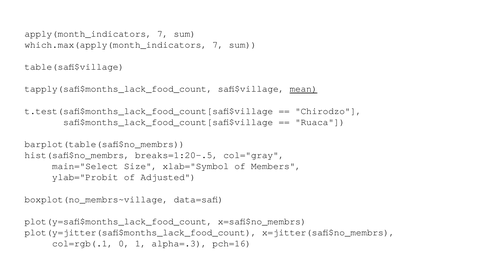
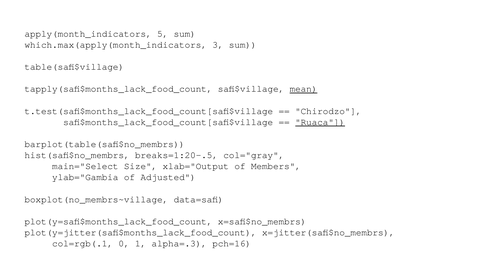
apply(month_indicators 7: 7 -> 5
which.max(apply(month_indicators 7: 7 -> 3
Ruaca underline: none -> present
xlab="Symbol: xlab="Symbol -> xlab="Output
ylab="Probit: ylab="Probit -> ylab="Gambia
